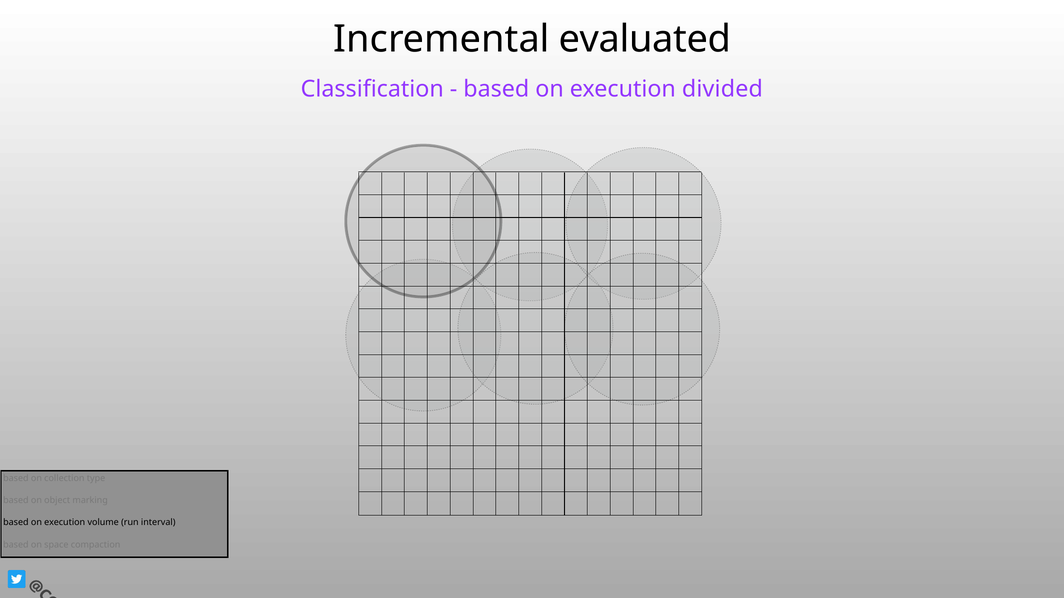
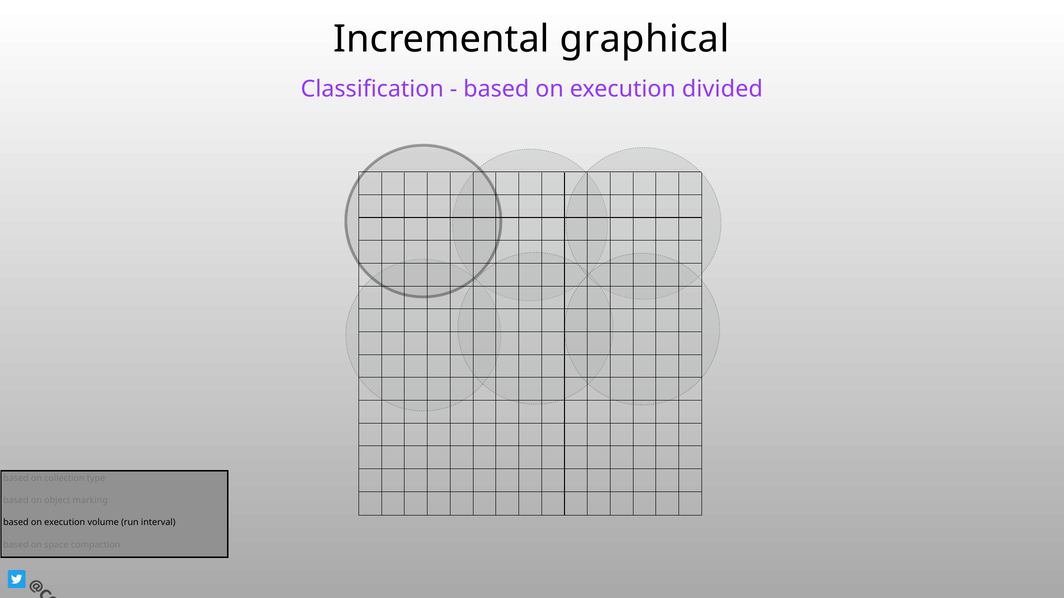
evaluated: evaluated -> graphical
